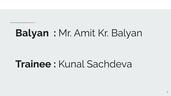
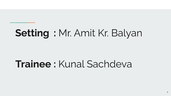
Balyan at (32, 33): Balyan -> Setting
